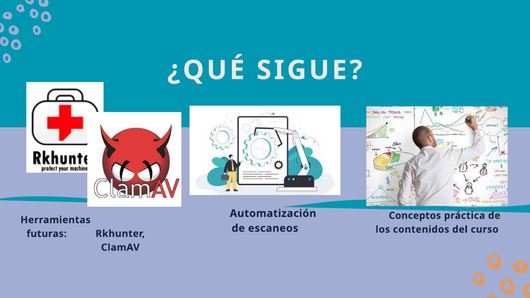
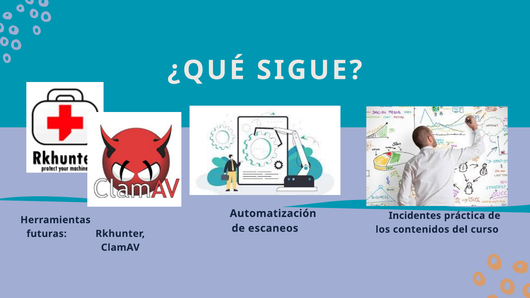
Conceptos: Conceptos -> Incidentes
